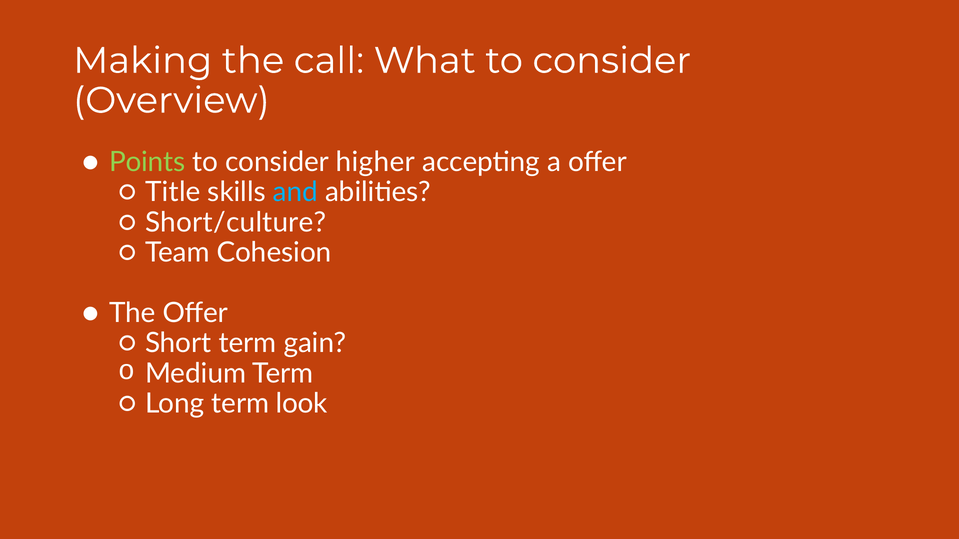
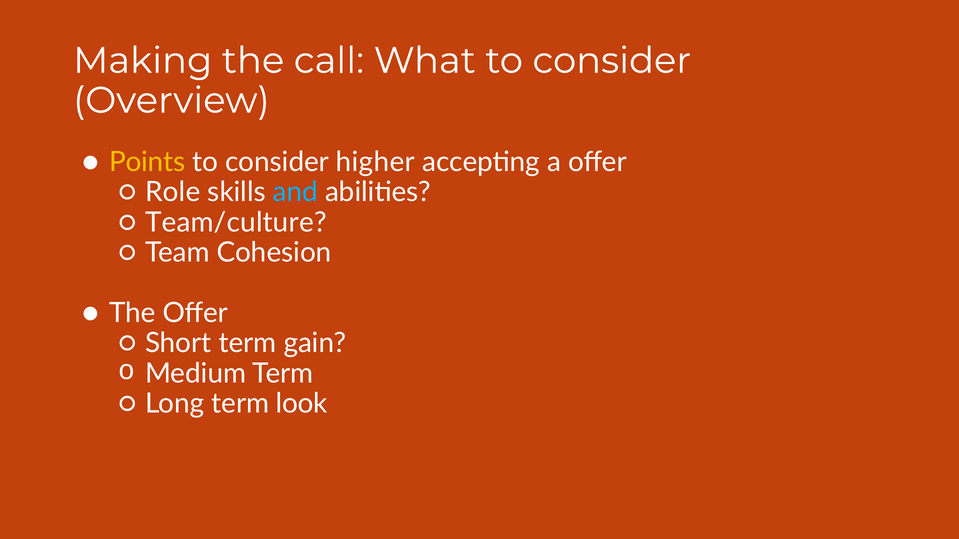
Points colour: light green -> yellow
Title: Title -> Role
Short/culture: Short/culture -> Team/culture
